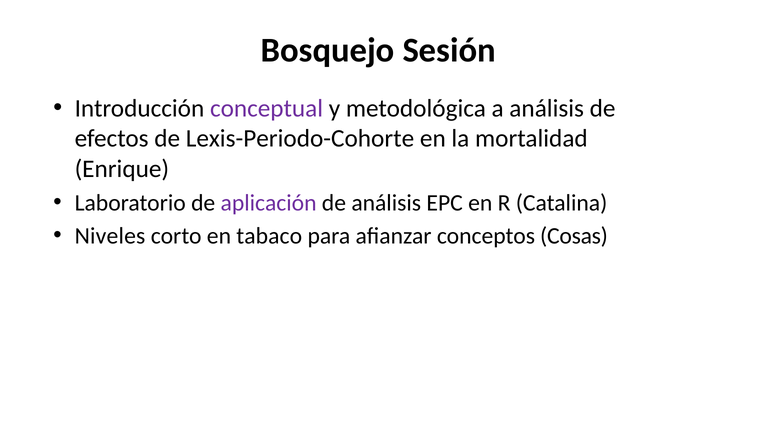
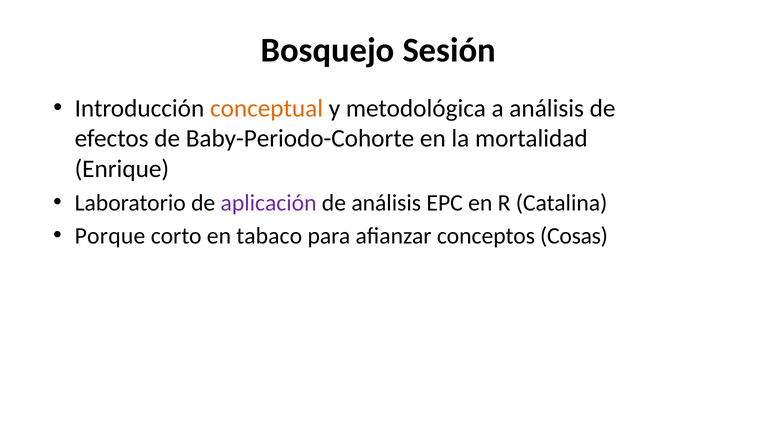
conceptual colour: purple -> orange
Lexis-Periodo-Cohorte: Lexis-Periodo-Cohorte -> Baby-Periodo-Cohorte
Niveles: Niveles -> Porque
